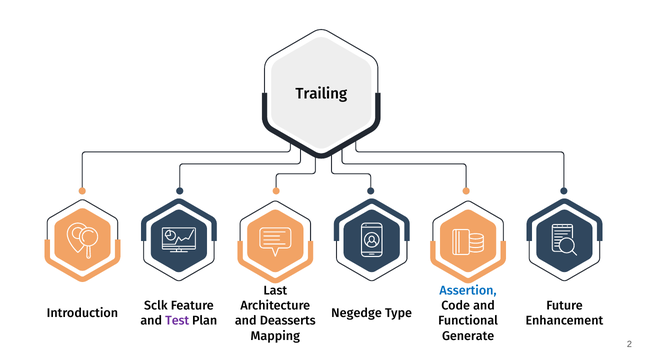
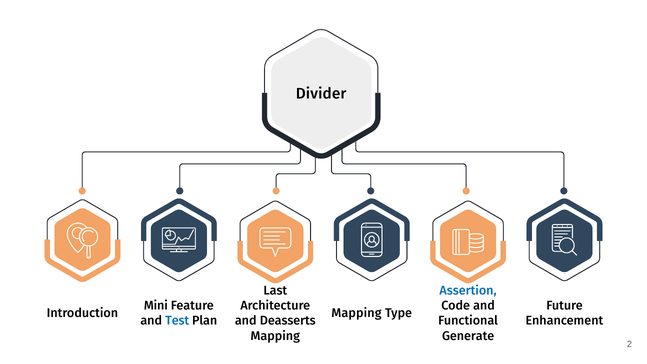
Trailing: Trailing -> Divider
Sclk: Sclk -> Mini
Negedge at (357, 313): Negedge -> Mapping
Test colour: purple -> blue
